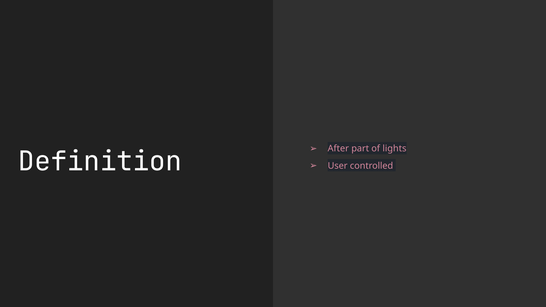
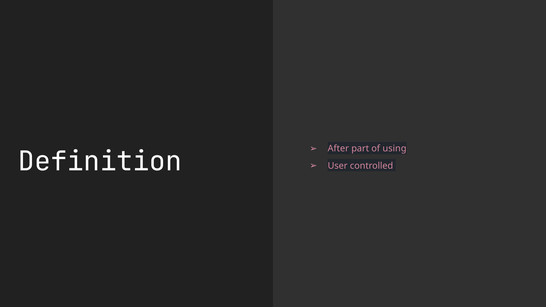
lights: lights -> using
